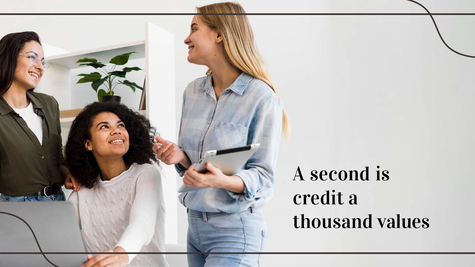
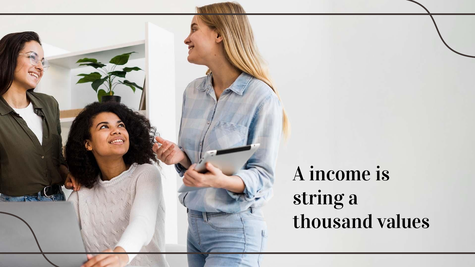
second: second -> income
credit: credit -> string
